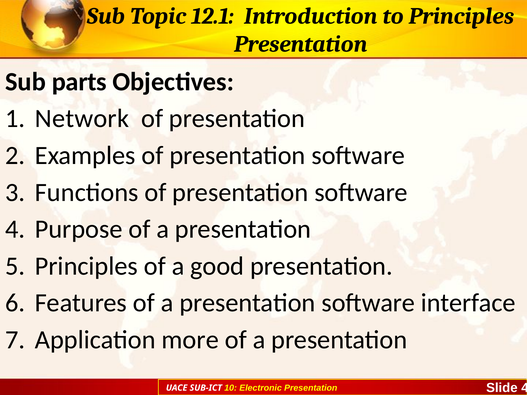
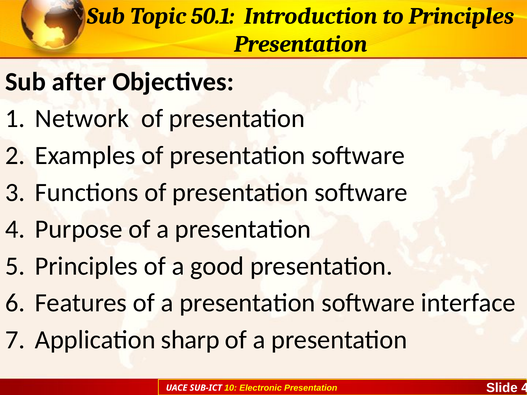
12.1: 12.1 -> 50.1
parts: parts -> after
more: more -> sharp
